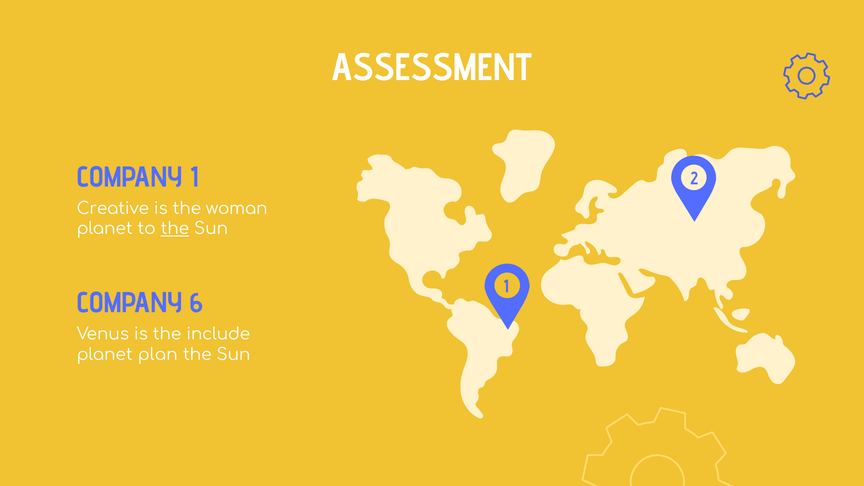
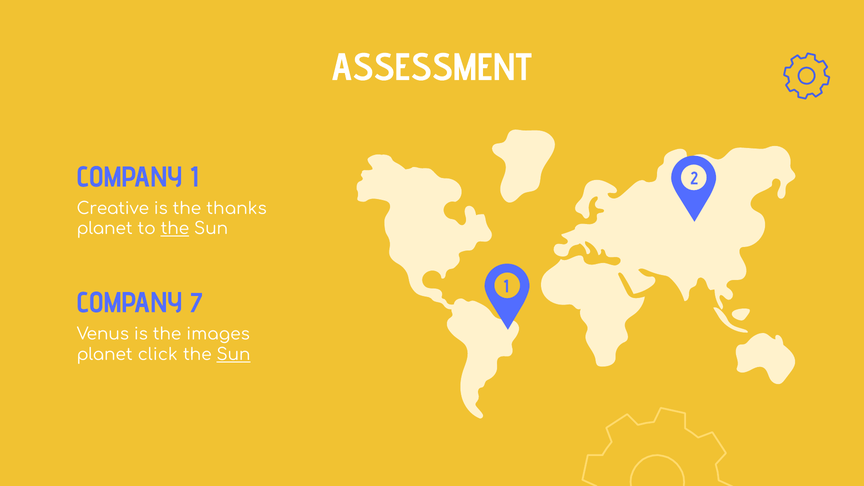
woman: woman -> thanks
6: 6 -> 7
include: include -> images
plan: plan -> click
Sun at (233, 355) underline: none -> present
